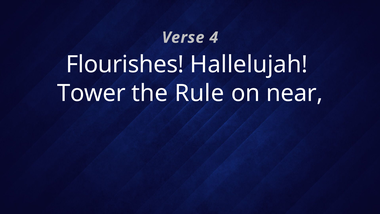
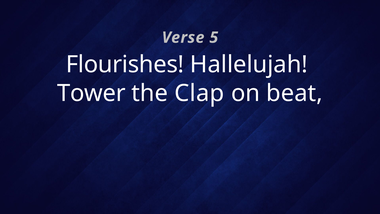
4: 4 -> 5
Rule: Rule -> Clap
near: near -> beat
